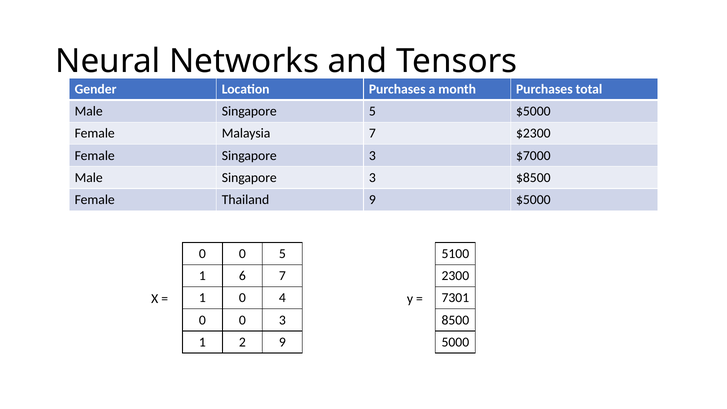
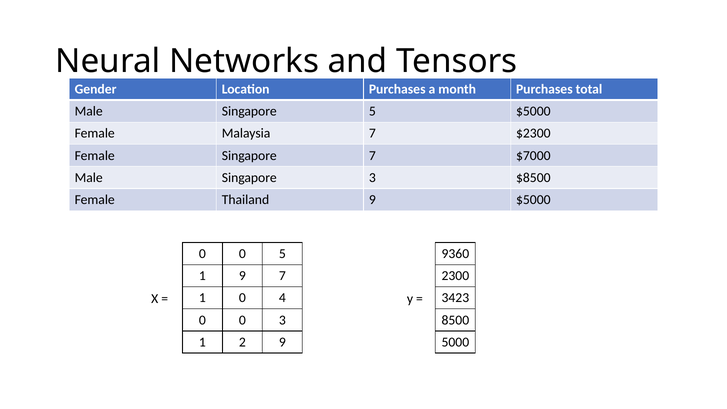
Female Singapore 3: 3 -> 7
5100: 5100 -> 9360
1 6: 6 -> 9
7301: 7301 -> 3423
